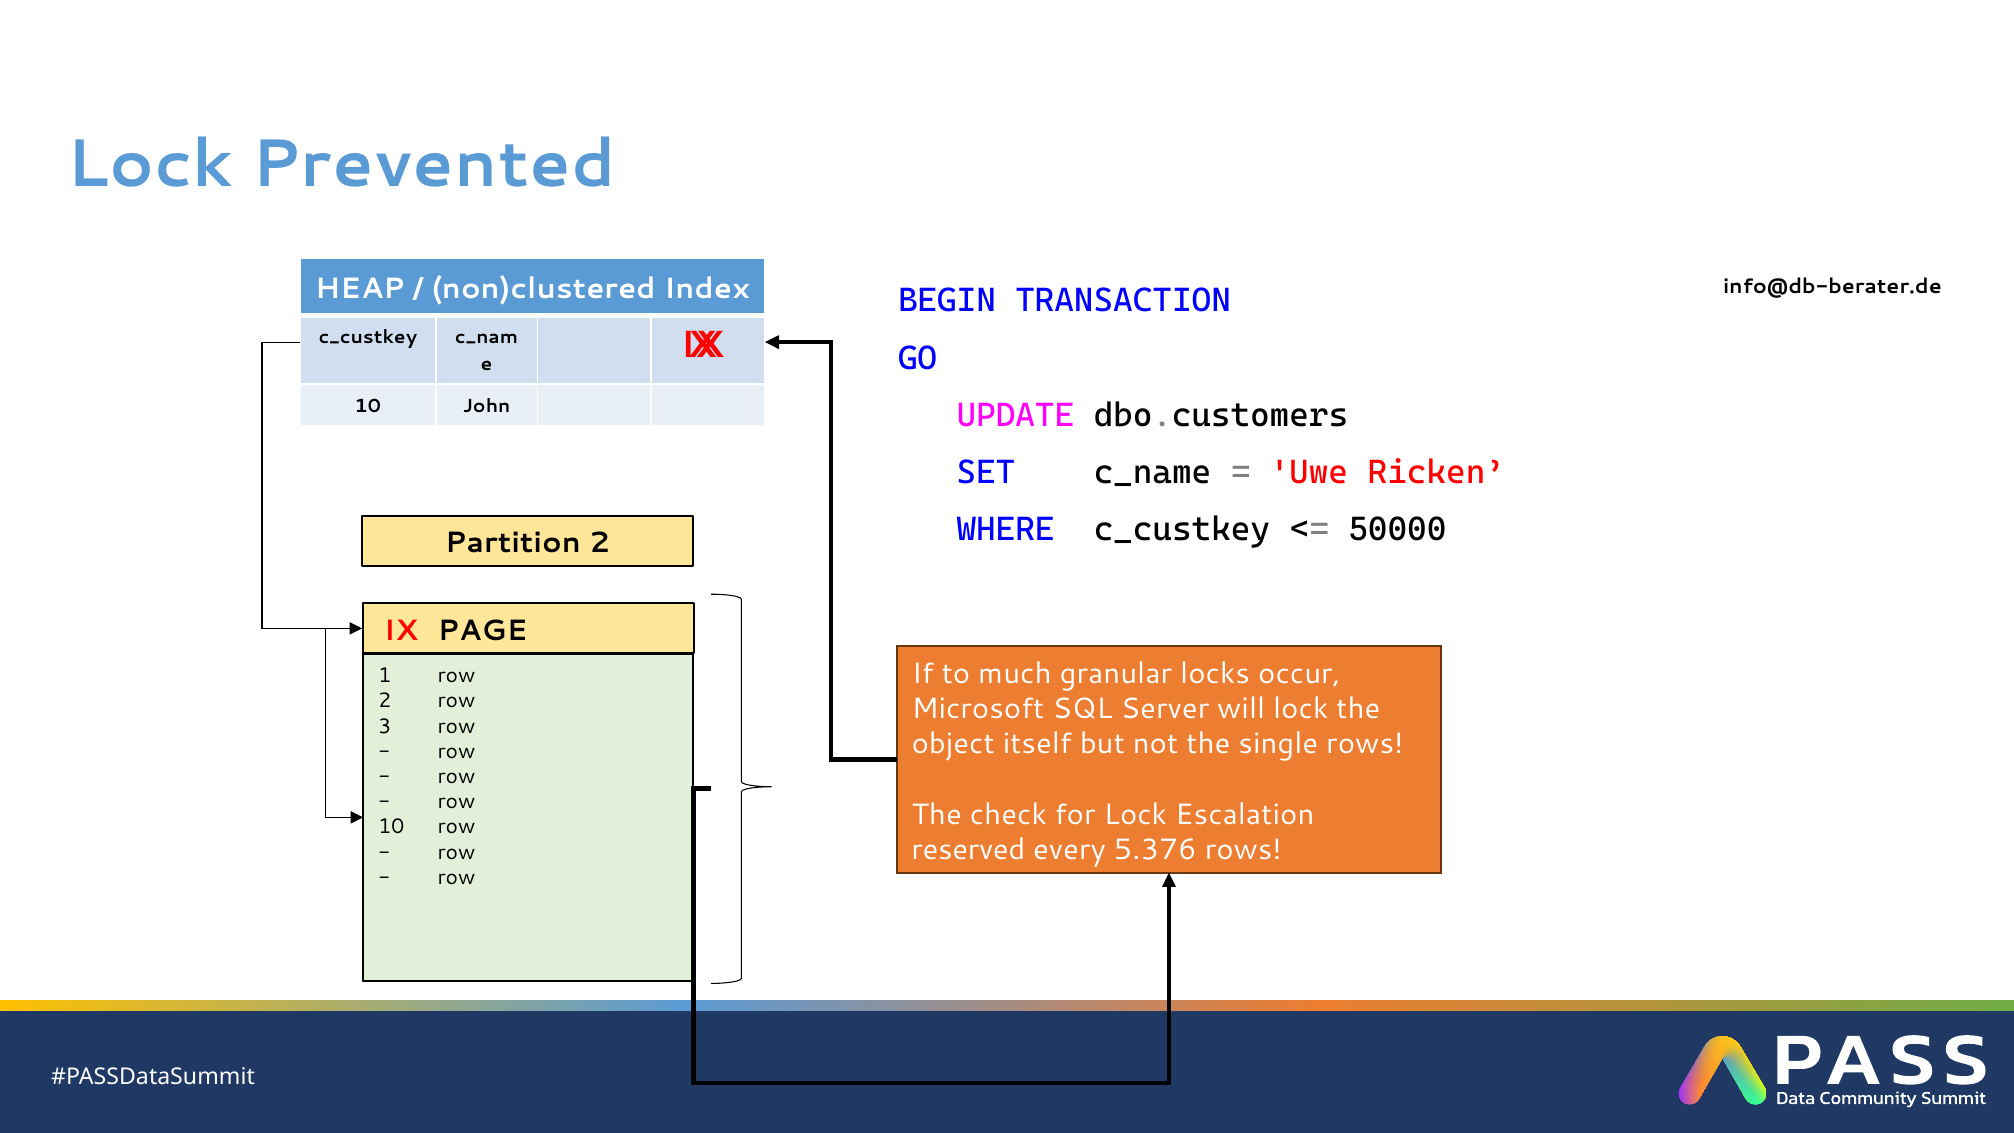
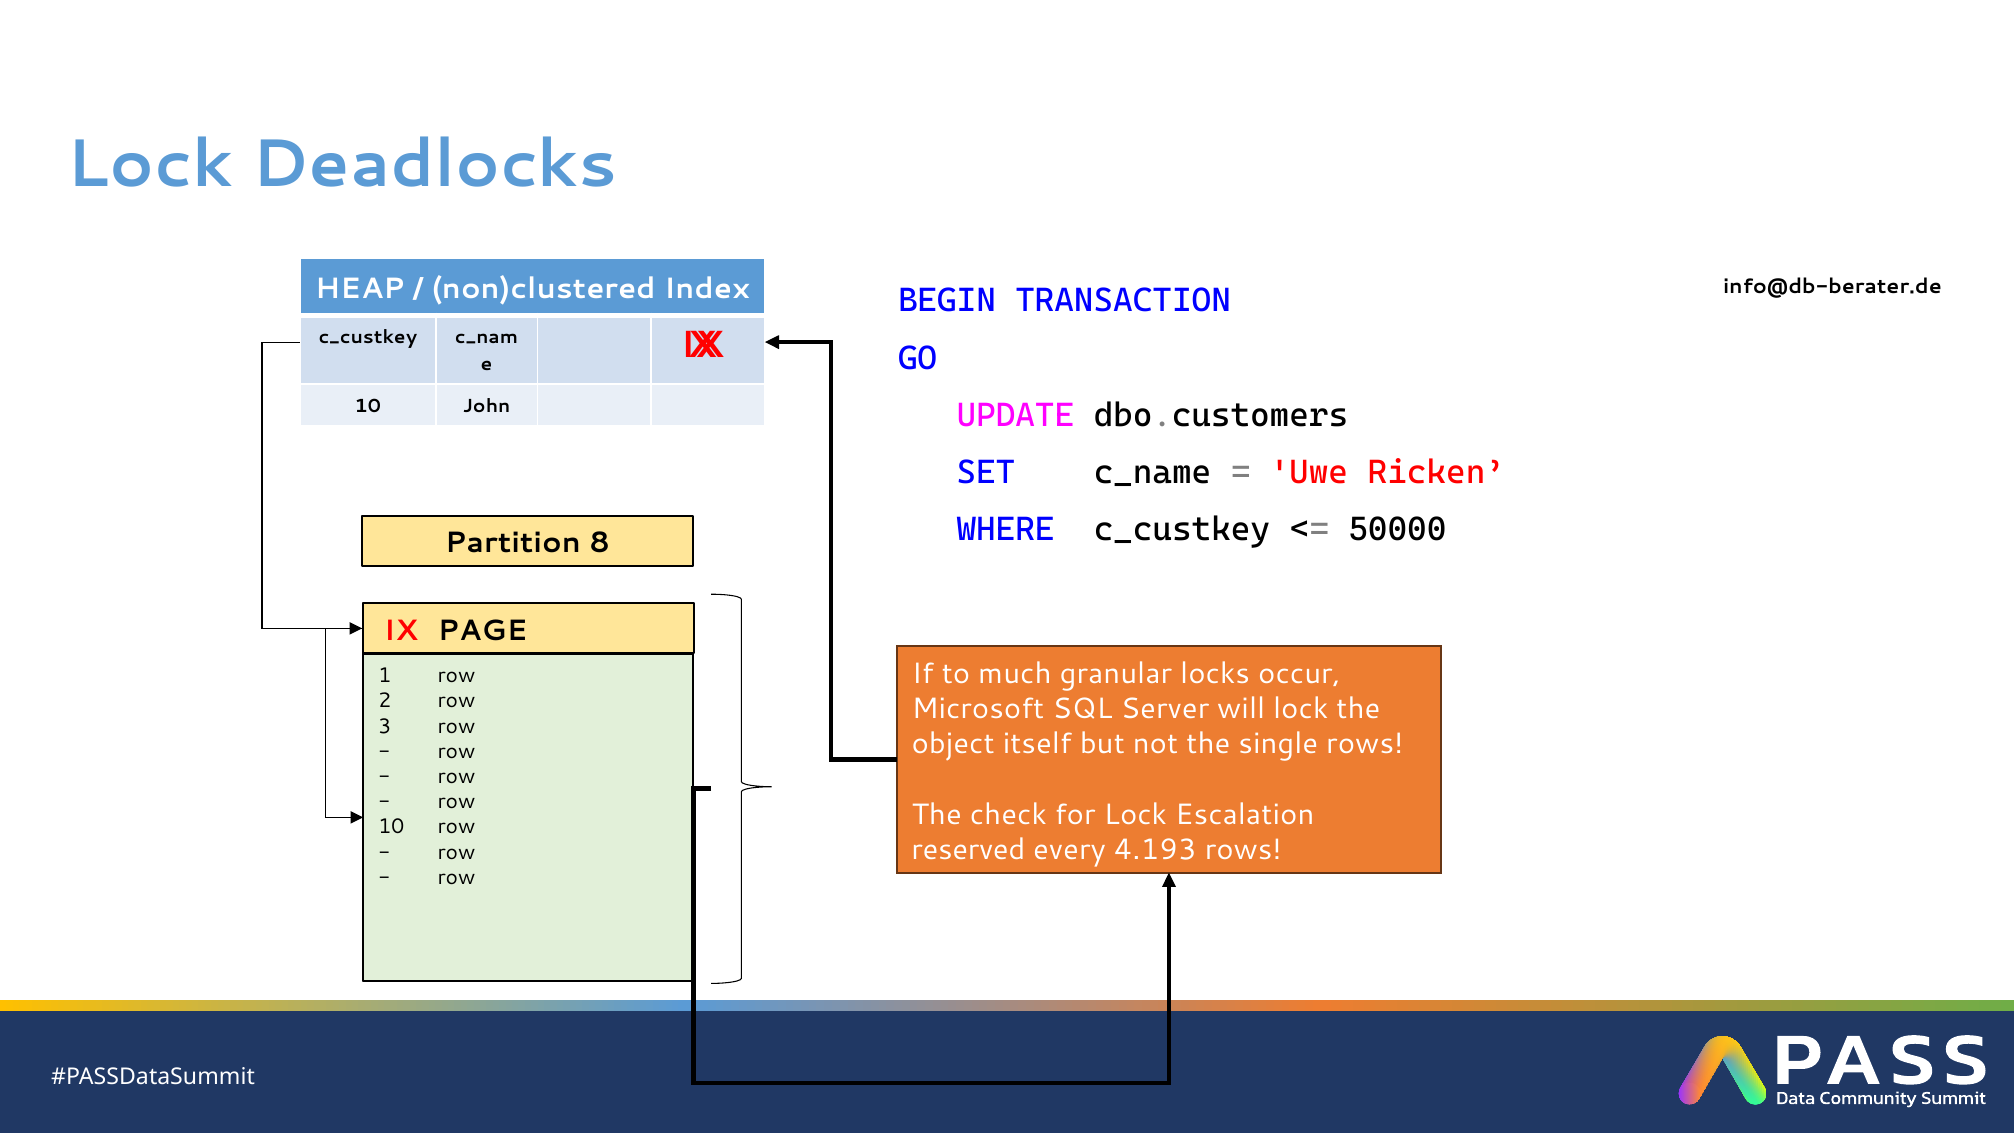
Prevented: Prevented -> Deadlocks
Partition 2: 2 -> 8
5.376: 5.376 -> 4.193
